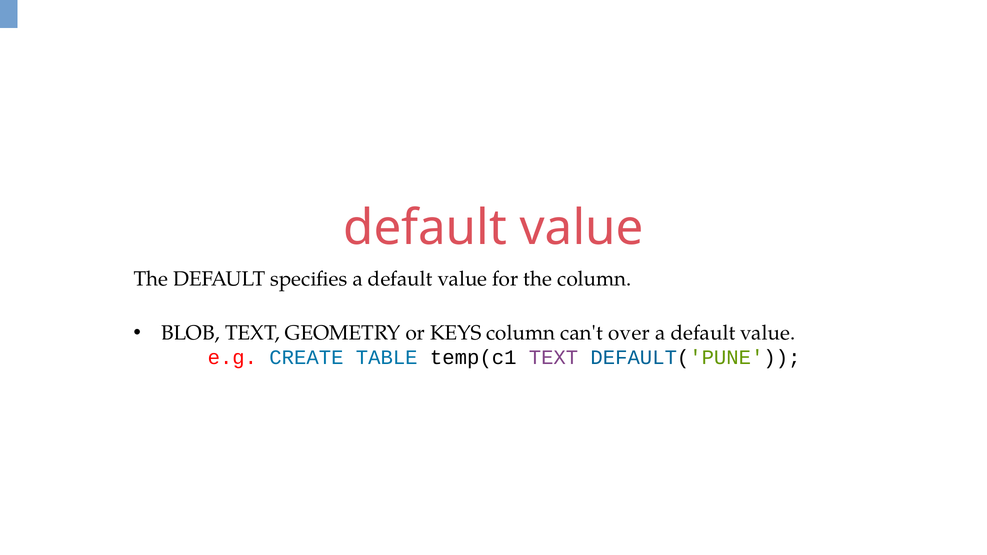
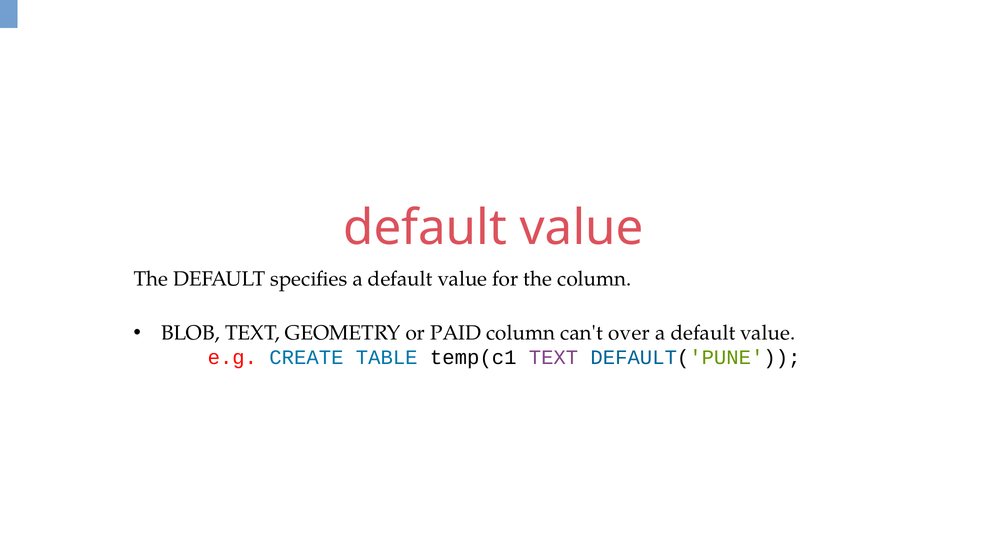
KEYS: KEYS -> PAID
